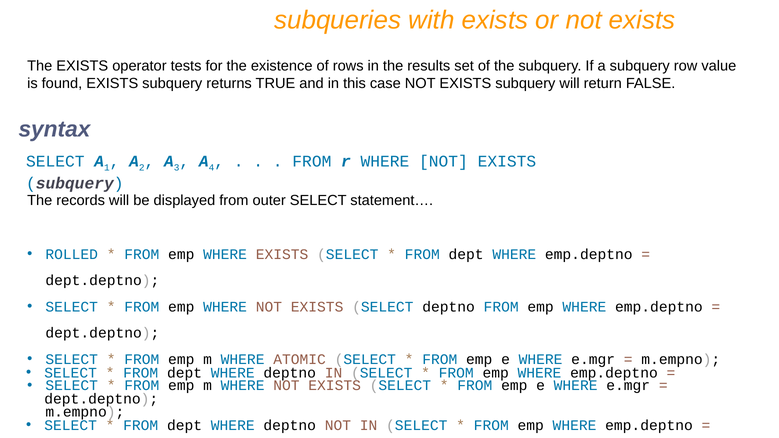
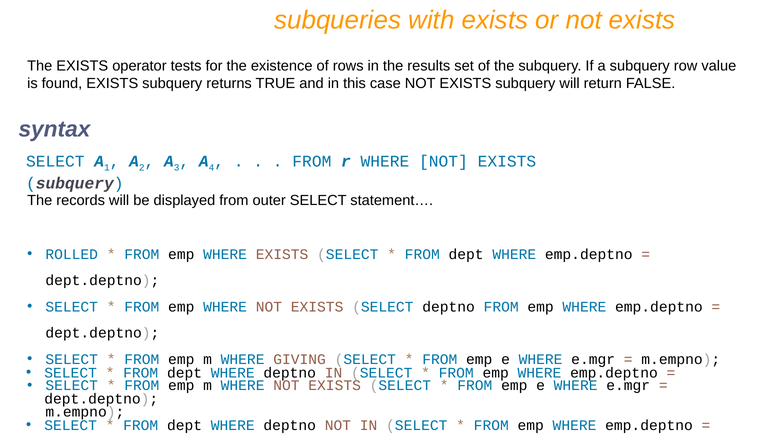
ATOMIC: ATOMIC -> GIVING
